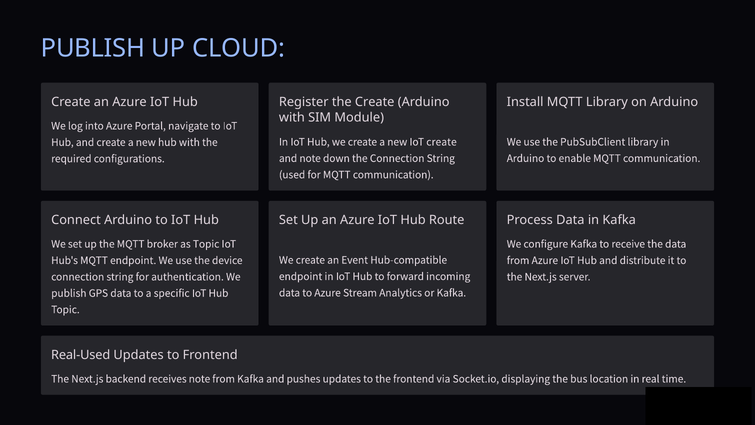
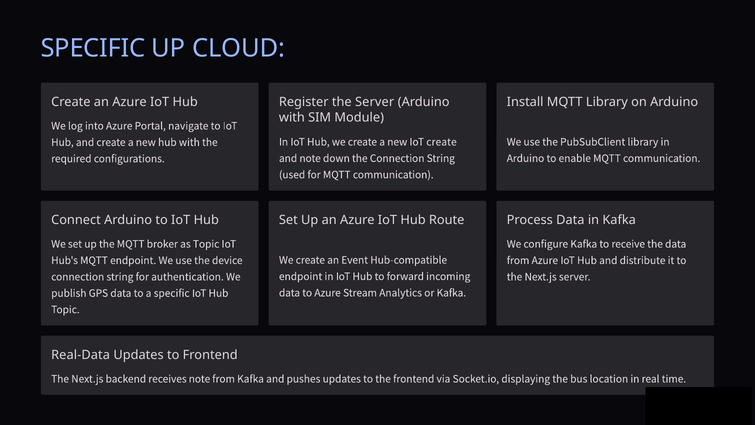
PUBLISH at (93, 48): PUBLISH -> SPECIFIC
the Create: Create -> Server
Real-Used: Real-Used -> Real-Data
